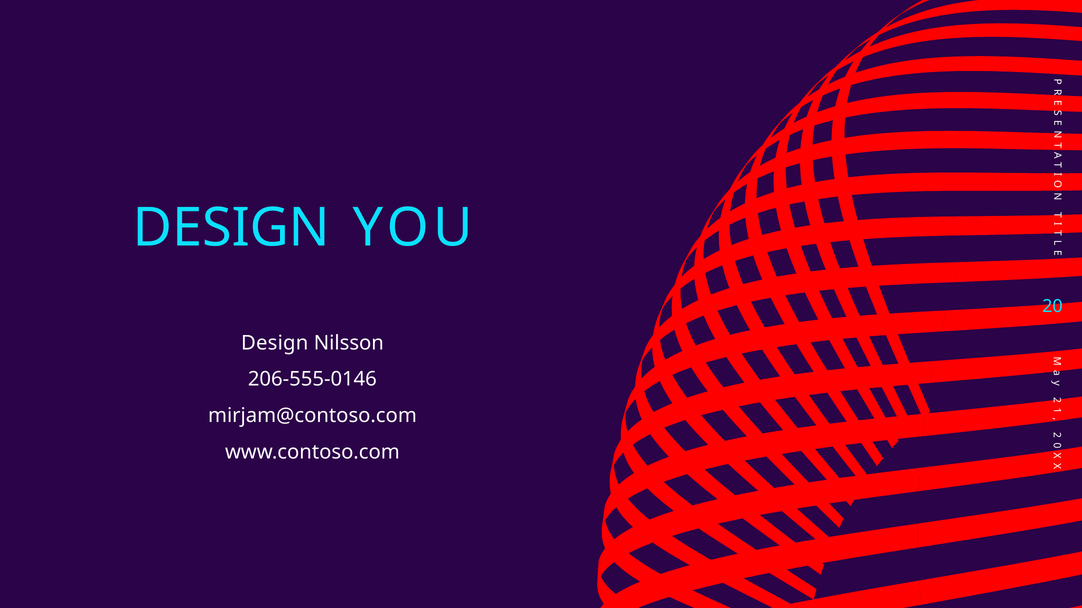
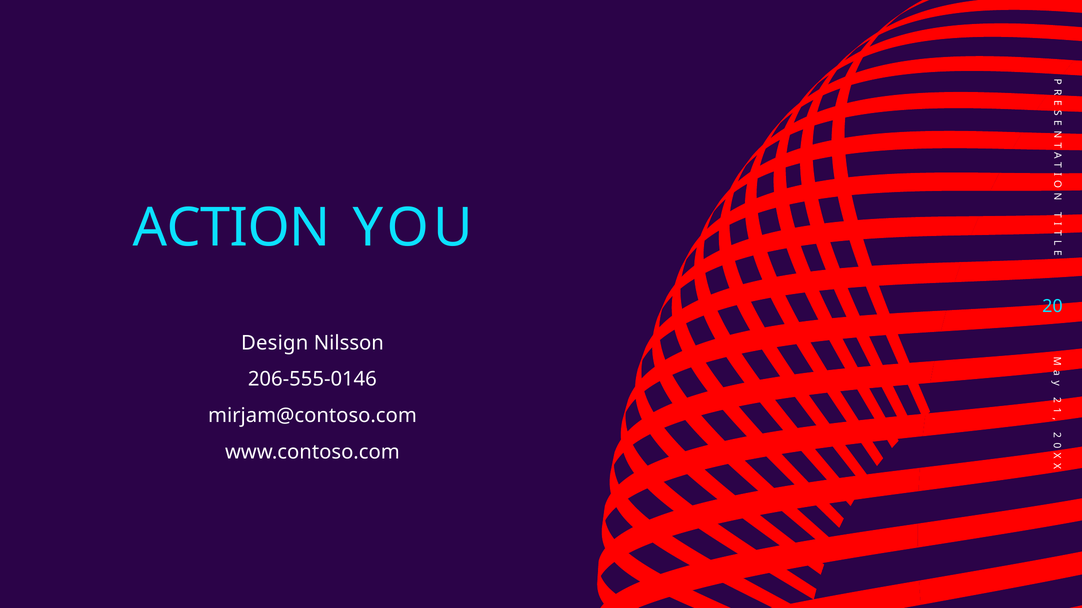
DESIGN at (231, 228): DESIGN -> ACTION
